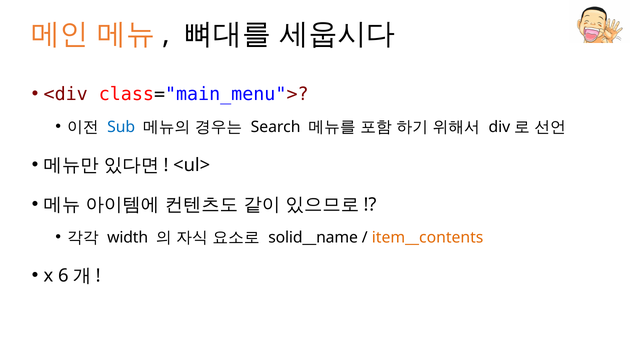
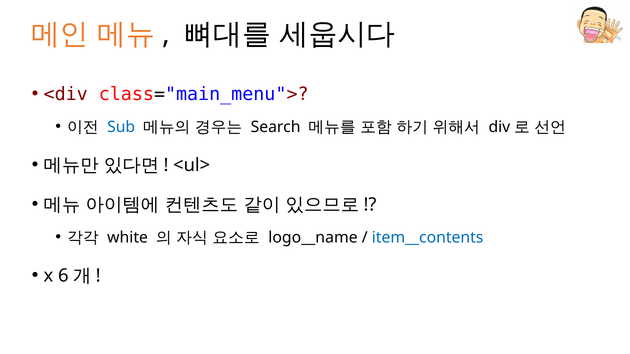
width: width -> white
solid__name: solid__name -> logo__name
item__contents colour: orange -> blue
